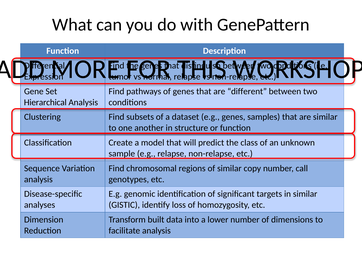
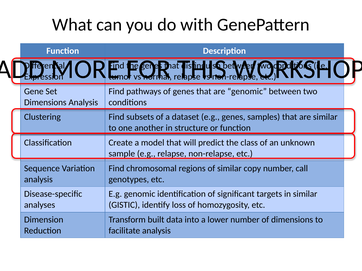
are different: different -> genomic
Hierarchical at (45, 102): Hierarchical -> Dimensions
